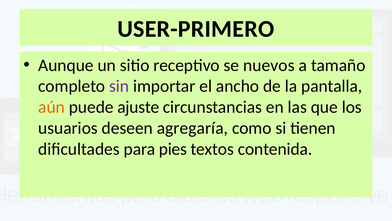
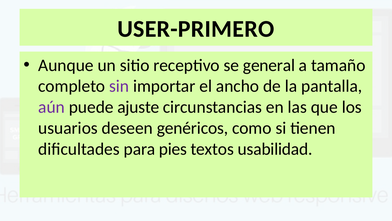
nuevos: nuevos -> general
aún colour: orange -> purple
agregaría: agregaría -> genéricos
contenida: contenida -> usabilidad
